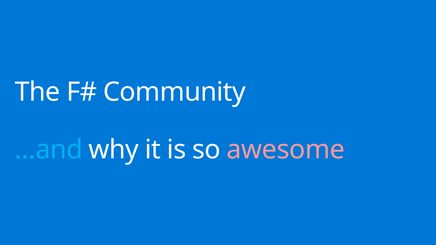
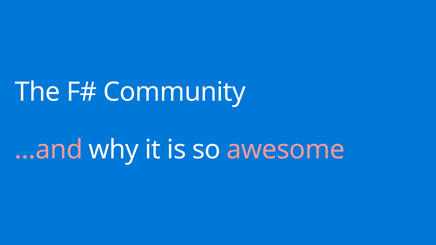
…and colour: light blue -> pink
